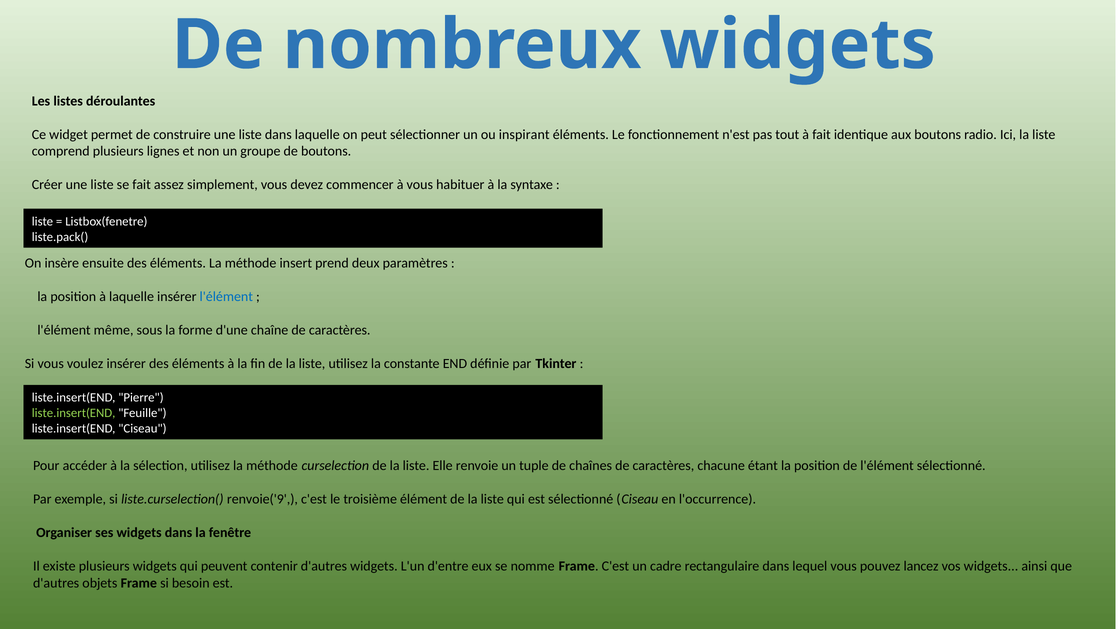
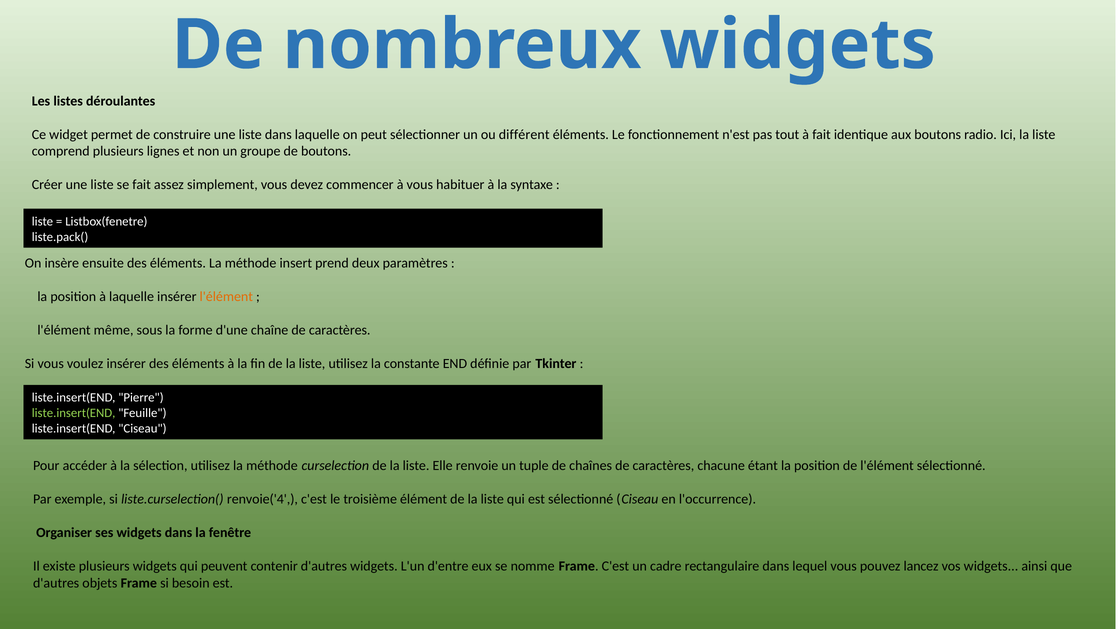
inspirant: inspirant -> différent
l'élément at (226, 296) colour: blue -> orange
renvoie('9: renvoie('9 -> renvoie('4
